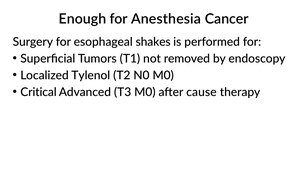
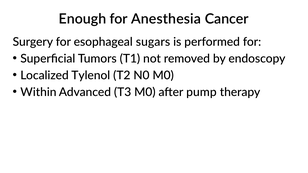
shakes: shakes -> sugars
Critical: Critical -> Within
cause: cause -> pump
